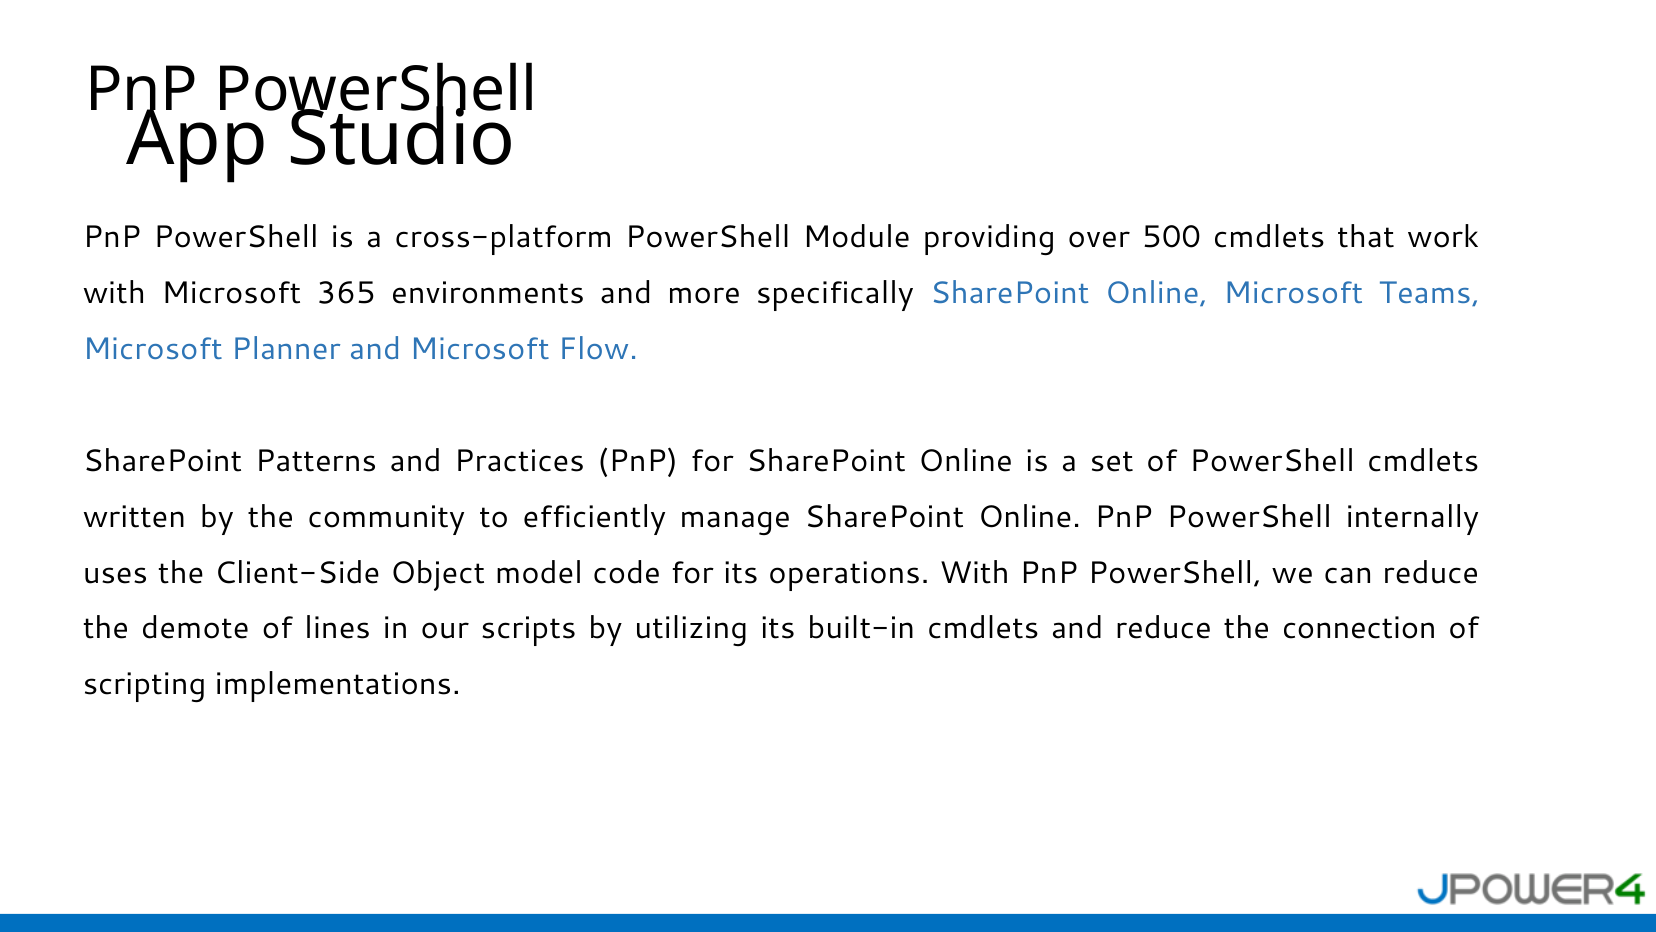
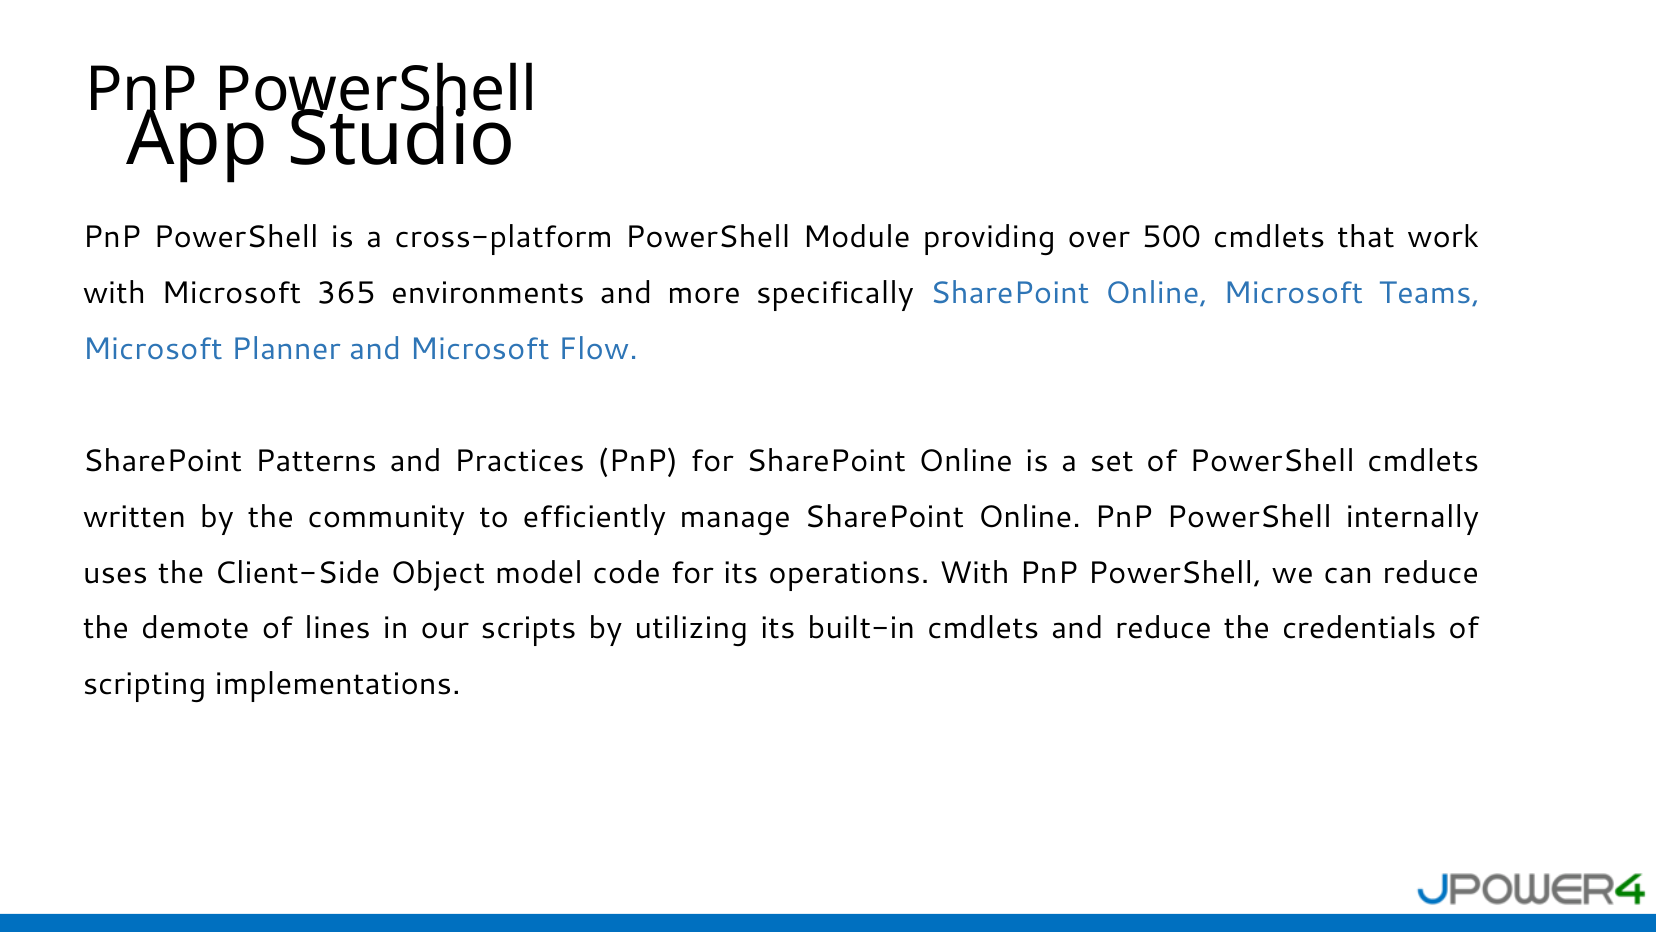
connection: connection -> credentials
